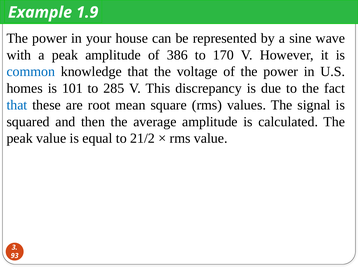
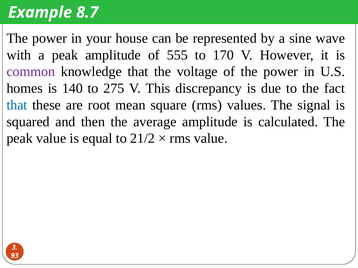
1.9: 1.9 -> 8.7
386: 386 -> 555
common colour: blue -> purple
101: 101 -> 140
285: 285 -> 275
